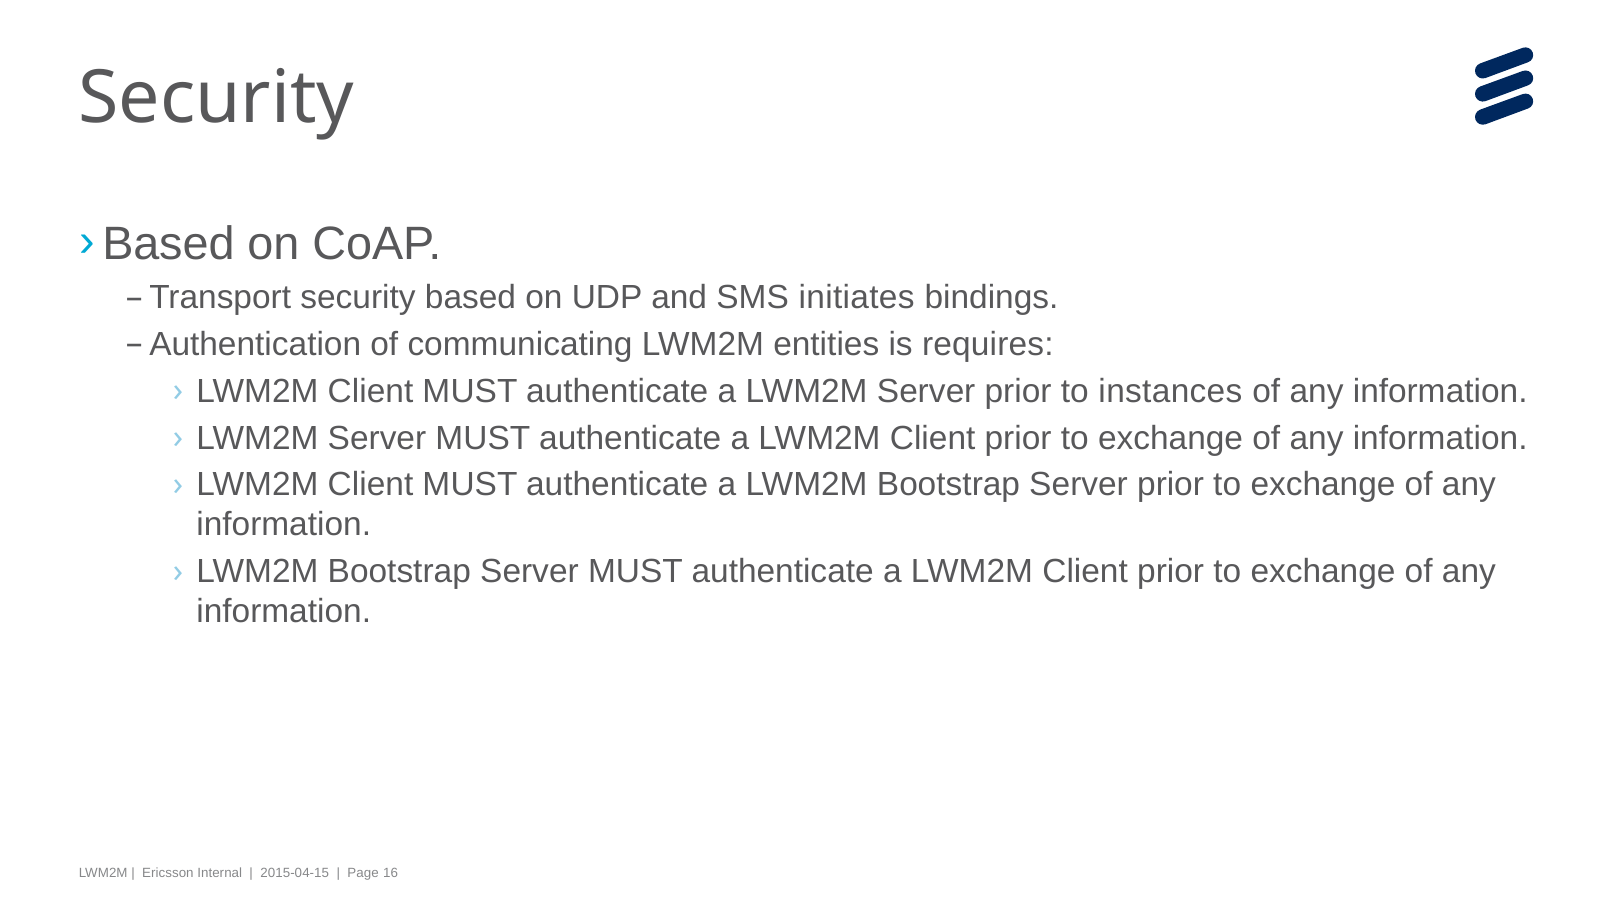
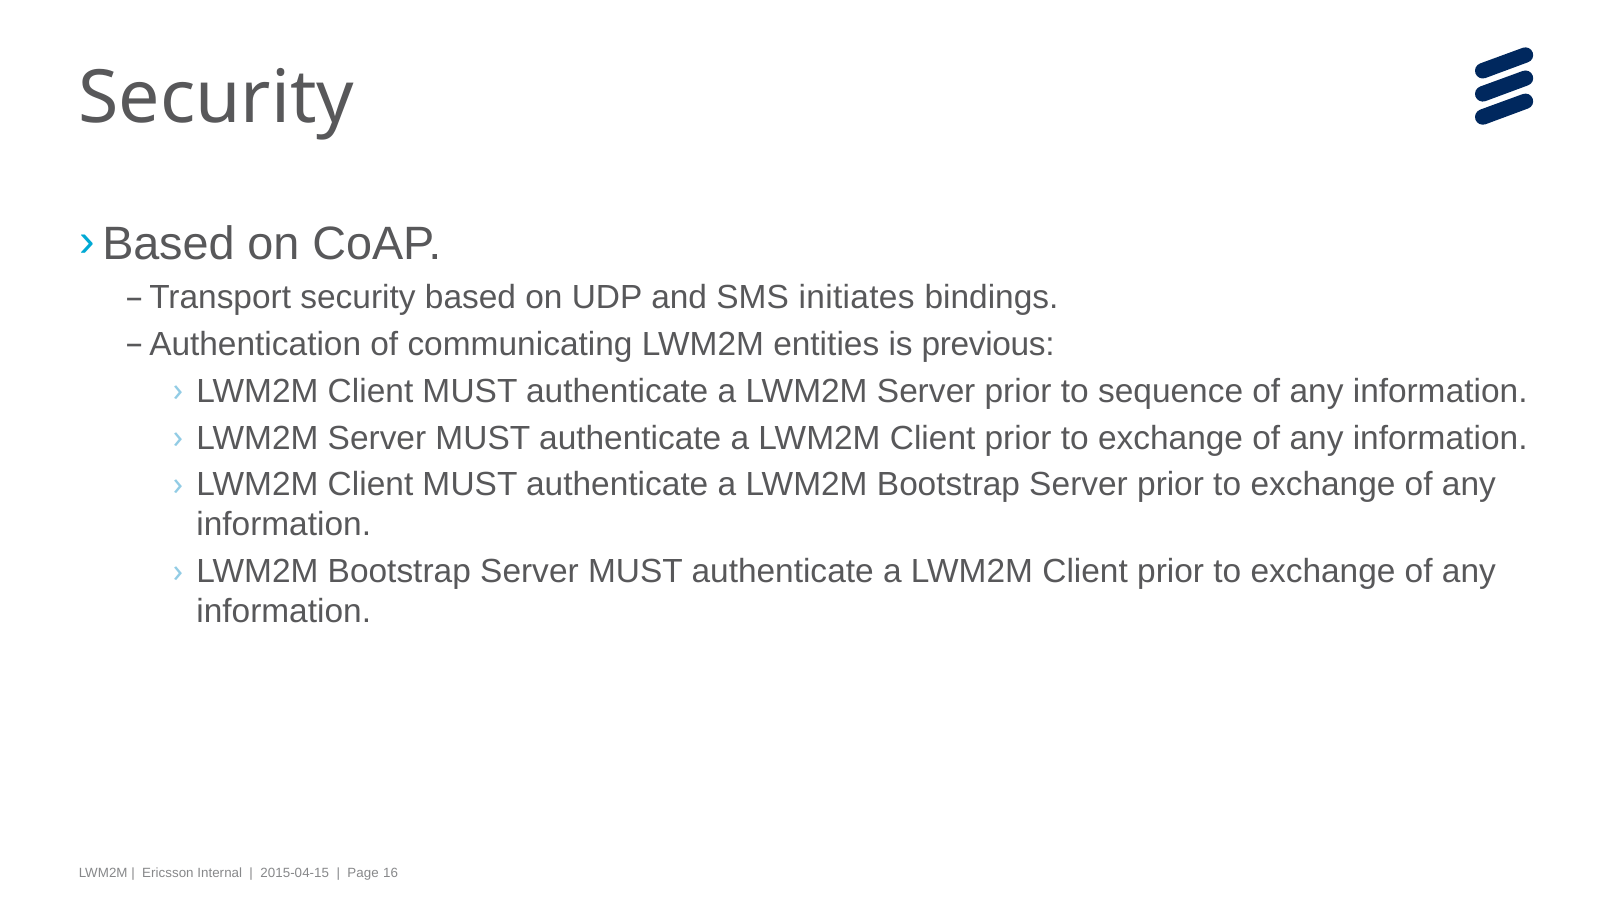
requires: requires -> previous
instances: instances -> sequence
